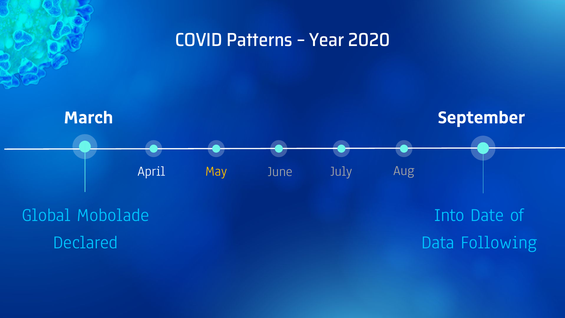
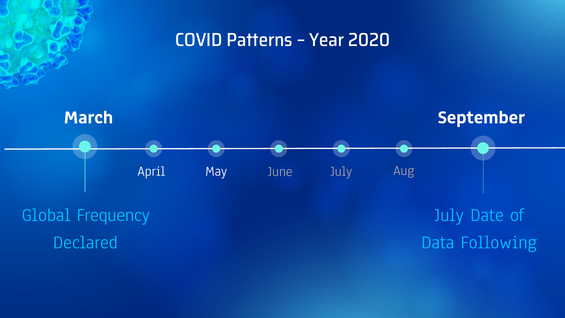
May colour: yellow -> white
Mobolade: Mobolade -> Frequency
Into at (449, 215): Into -> July
